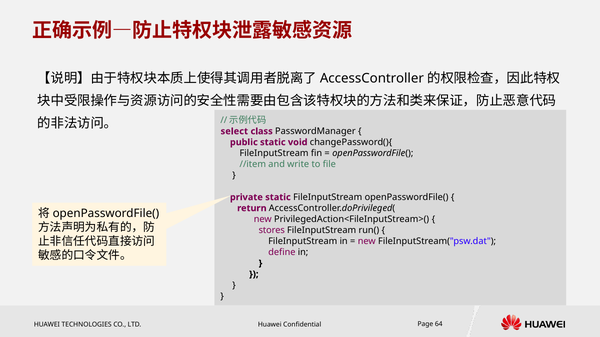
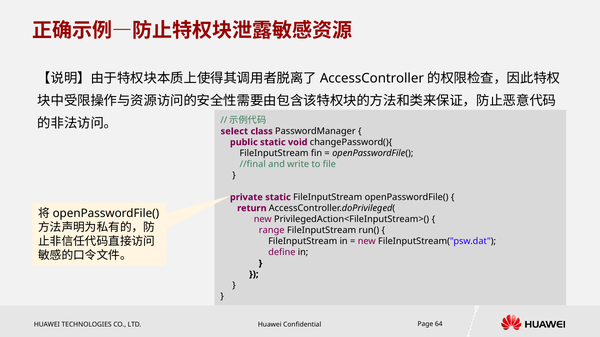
//item: //item -> //final
stores: stores -> range
